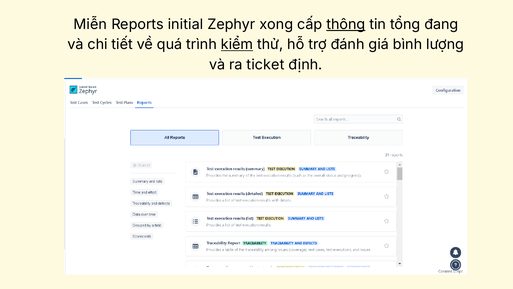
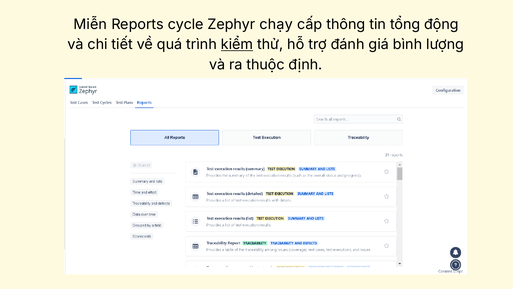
initial: initial -> cycle
xong: xong -> chạy
thông underline: present -> none
đang: đang -> động
ticket: ticket -> thuộc
